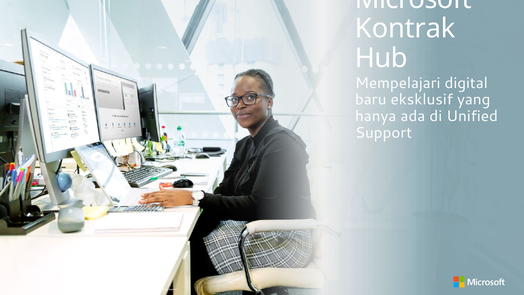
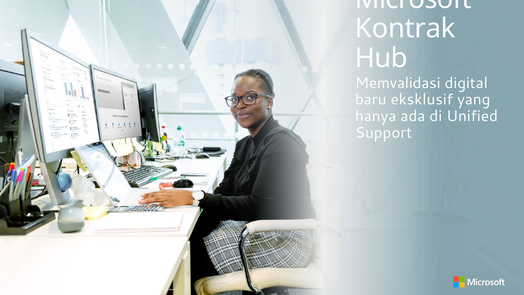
Mempelajari: Mempelajari -> Memvalidasi
